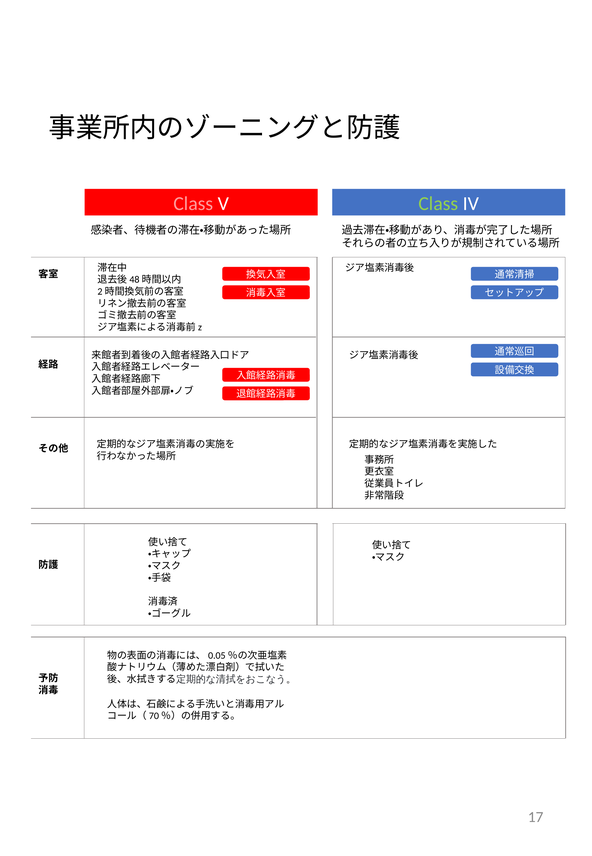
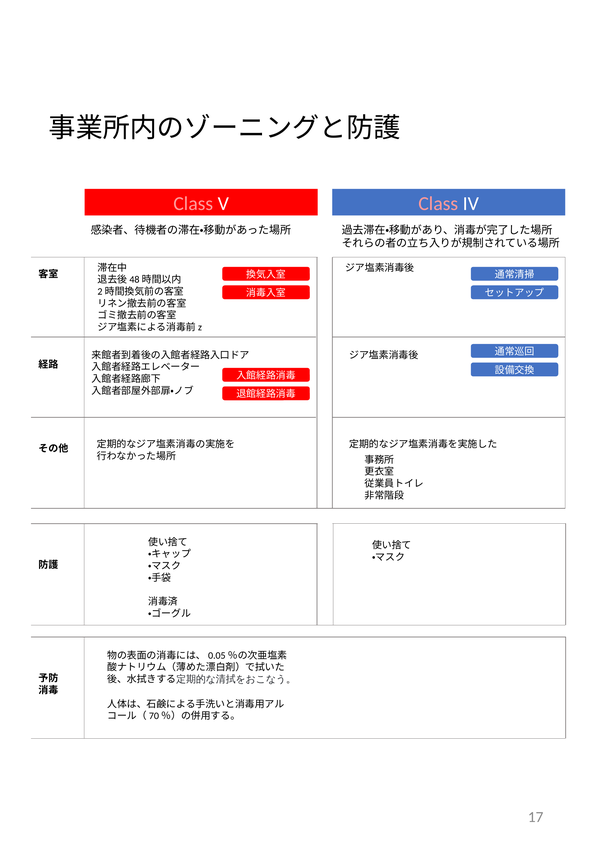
Class at (438, 203) colour: light green -> pink
